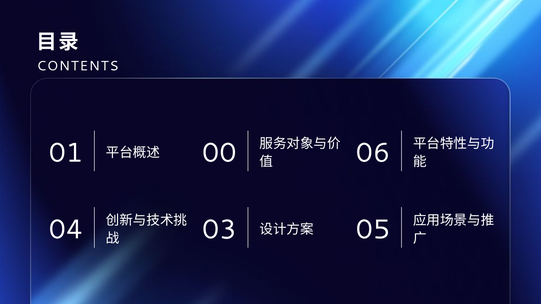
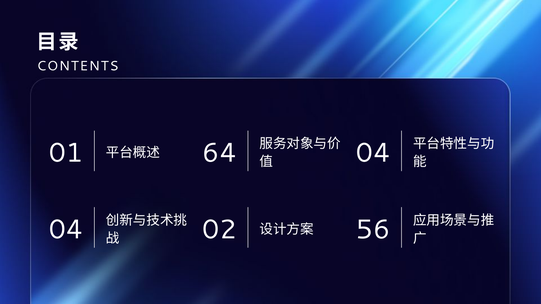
00: 00 -> 64
06 at (373, 153): 06 -> 04
03: 03 -> 02
05: 05 -> 56
